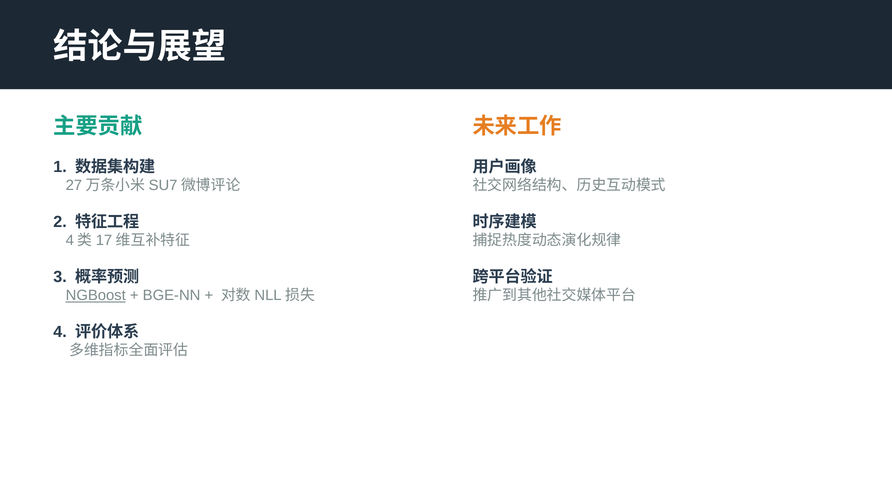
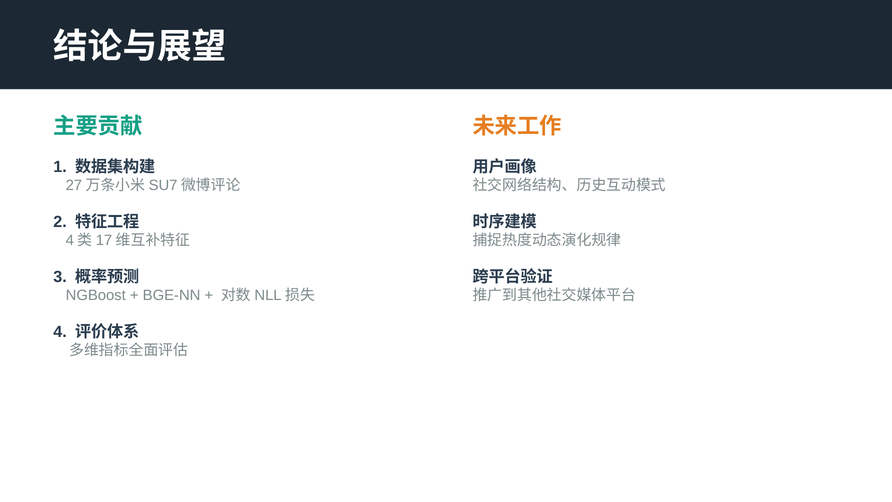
NGBoost underline: present -> none
